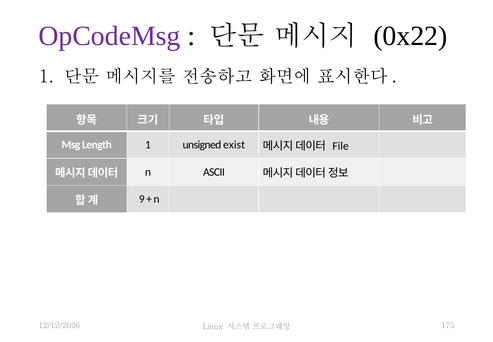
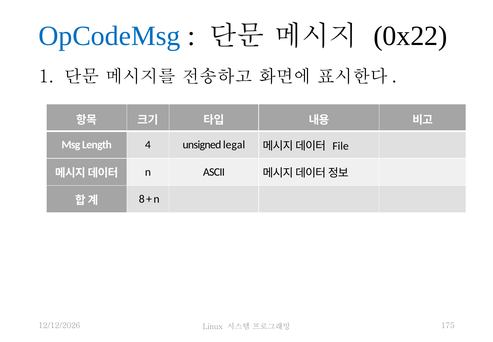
OpCodeMsg colour: purple -> blue
Length 1: 1 -> 4
exist: exist -> legal
9: 9 -> 8
